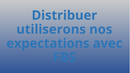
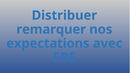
utiliserons: utiliserons -> remarquer
